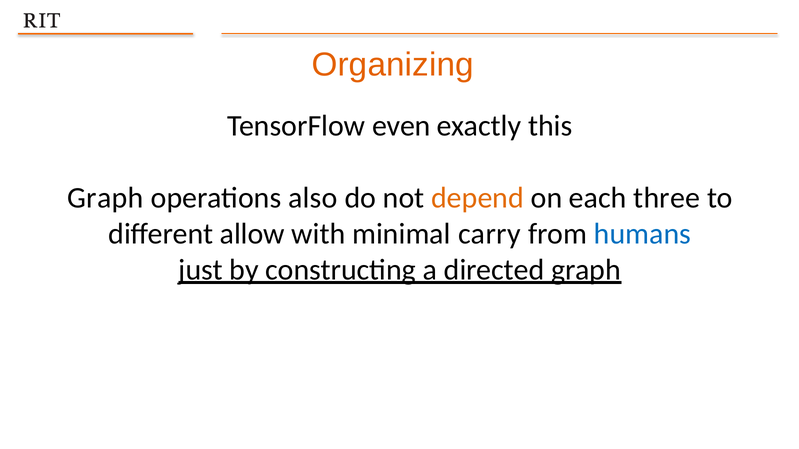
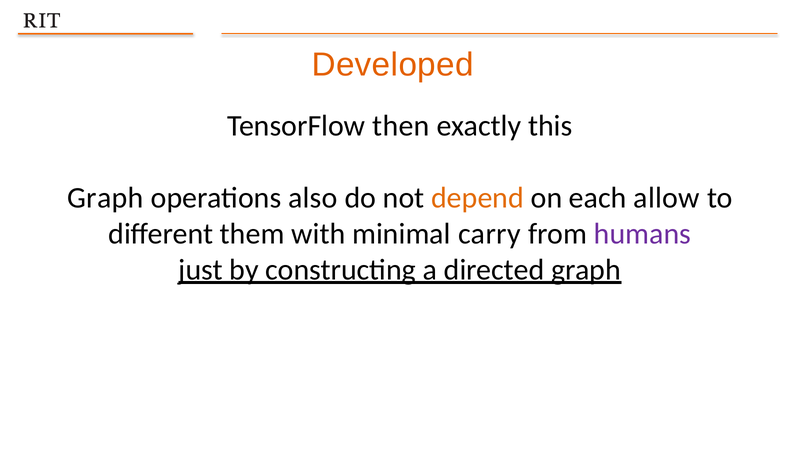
Organizing: Organizing -> Developed
even: even -> then
three: three -> allow
allow: allow -> them
humans colour: blue -> purple
